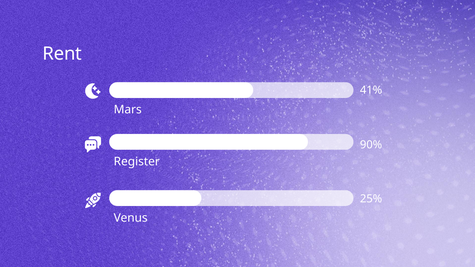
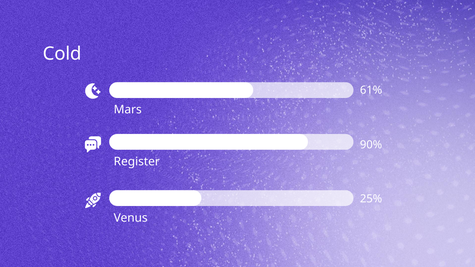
Rent: Rent -> Cold
41%: 41% -> 61%
